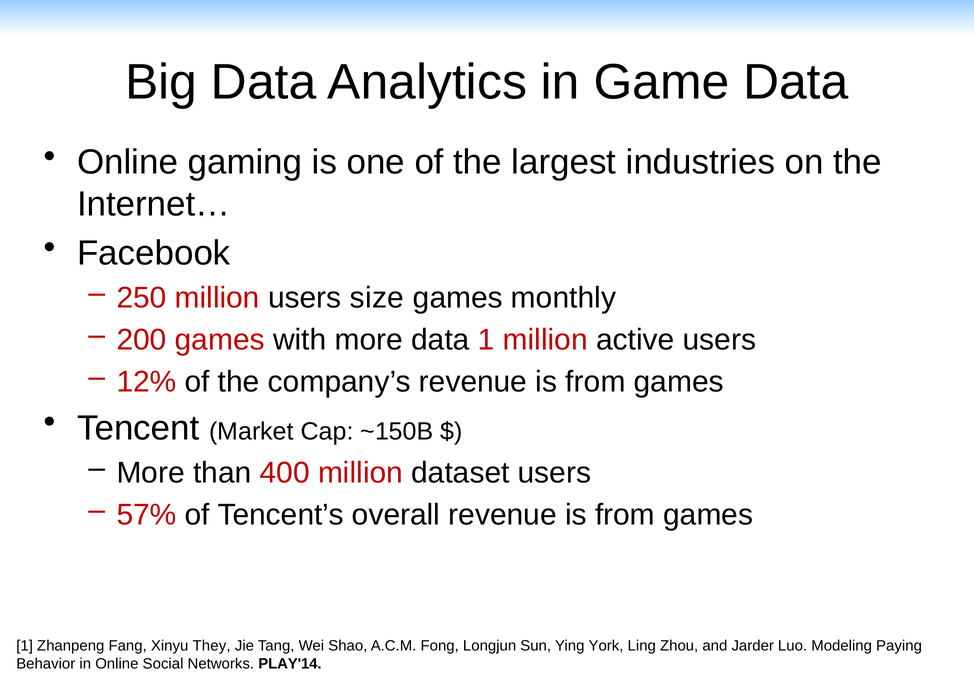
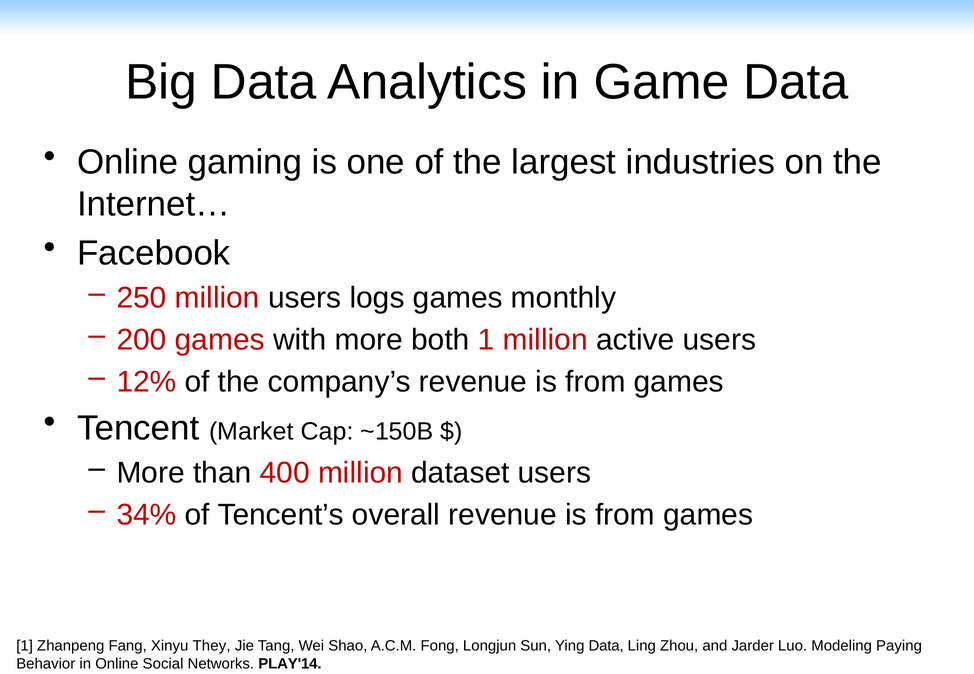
size: size -> logs
more data: data -> both
57%: 57% -> 34%
Ying York: York -> Data
